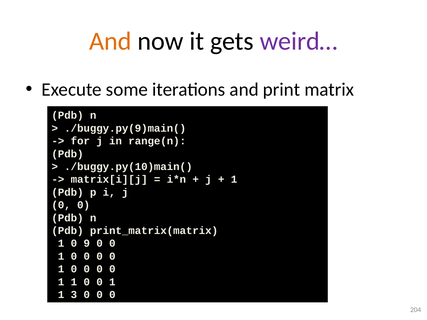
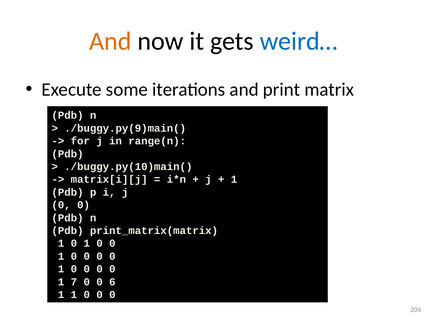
weird… colour: purple -> blue
1 0 9: 9 -> 1
1 at (74, 282): 1 -> 7
1 at (112, 282): 1 -> 6
1 3: 3 -> 1
